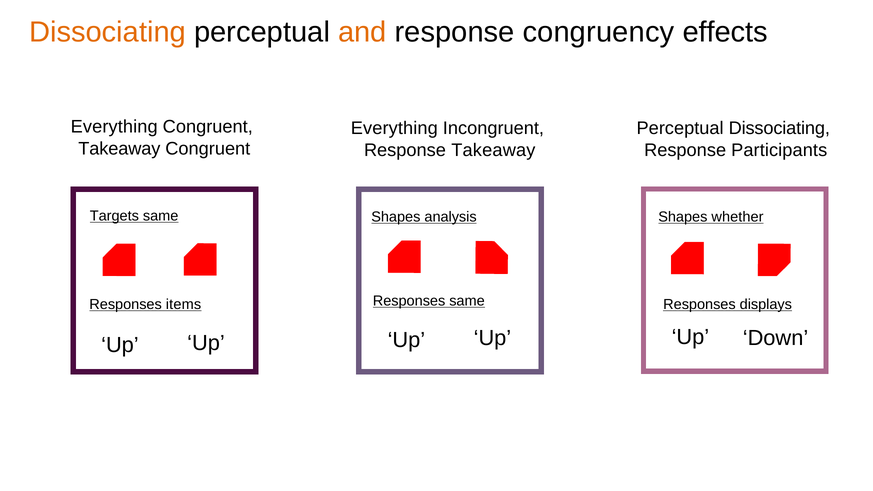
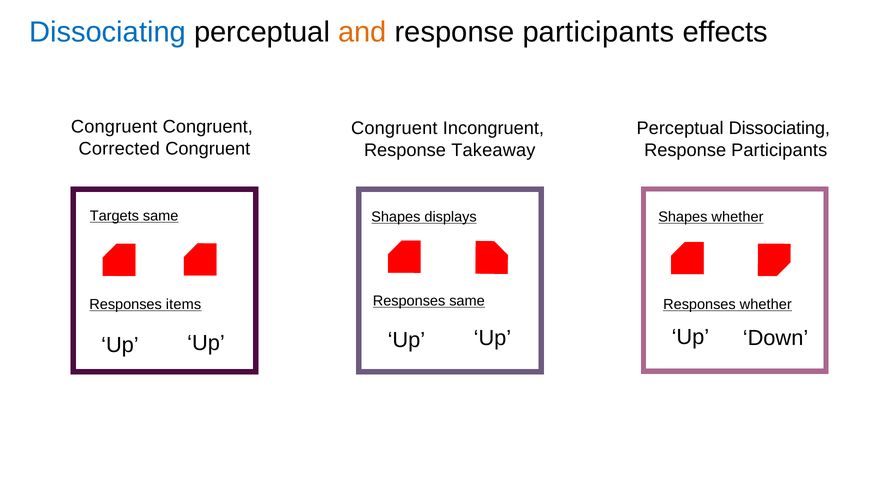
Dissociating at (108, 32) colour: orange -> blue
congruency at (598, 32): congruency -> participants
Everything at (114, 127): Everything -> Congruent
Everything at (394, 128): Everything -> Congruent
Takeaway at (119, 149): Takeaway -> Corrected
analysis: analysis -> displays
Responses displays: displays -> whether
